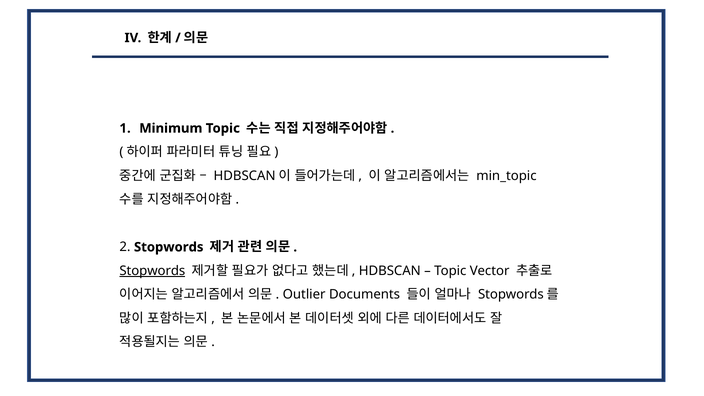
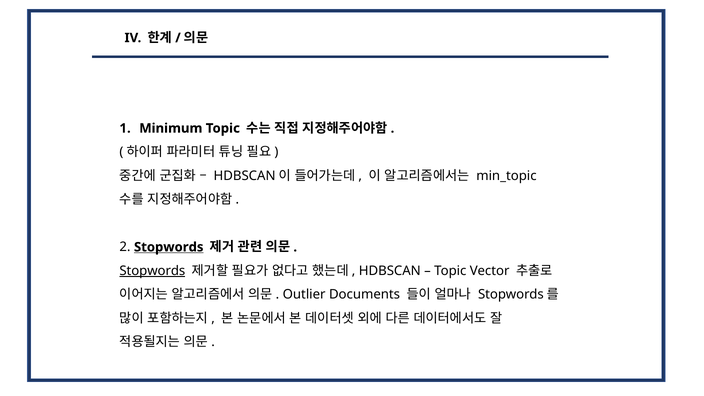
Stopwords at (169, 247) underline: none -> present
